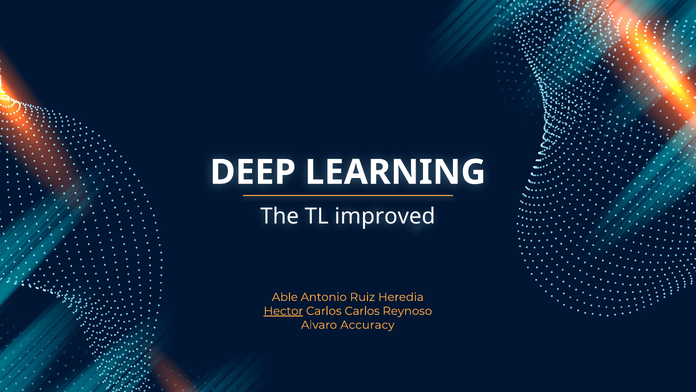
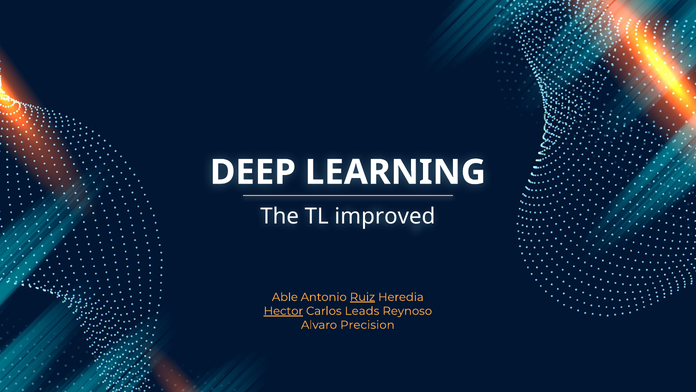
Ruiz underline: none -> present
Carlos Carlos: Carlos -> Leads
Accuracy: Accuracy -> Precision
